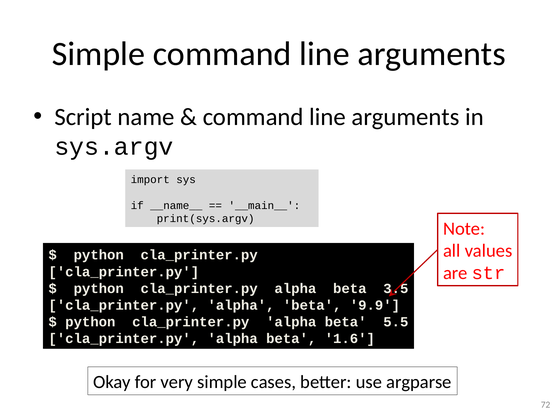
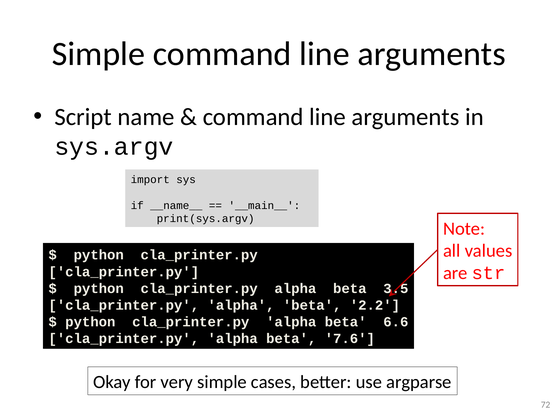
9.9: 9.9 -> 2.2
5.5: 5.5 -> 6.6
1.6: 1.6 -> 7.6
